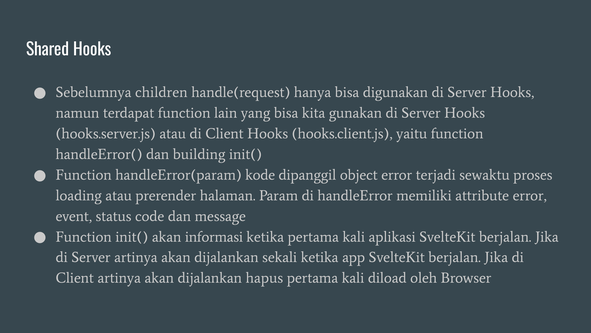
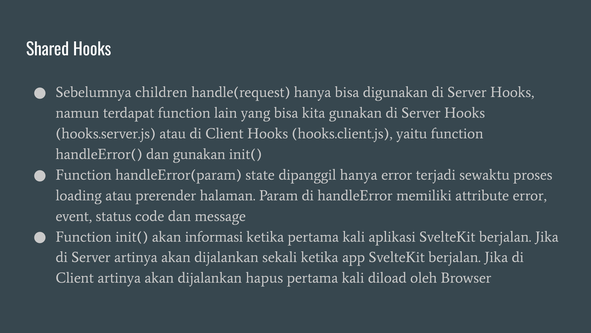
dan building: building -> gunakan
kode: kode -> state
dipanggil object: object -> hanya
